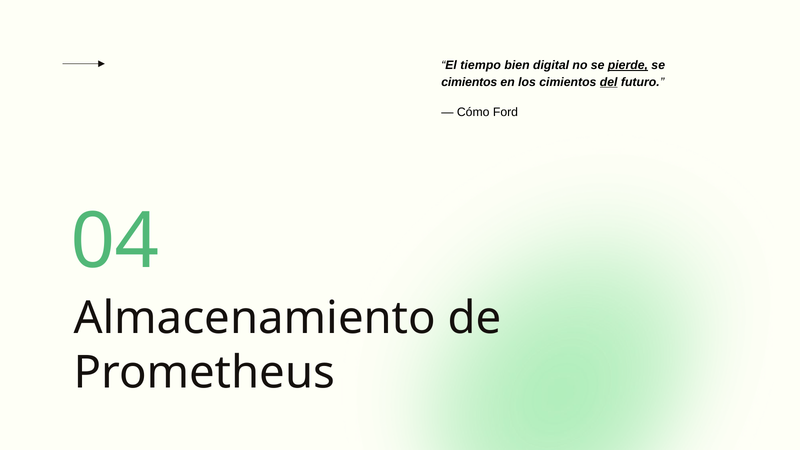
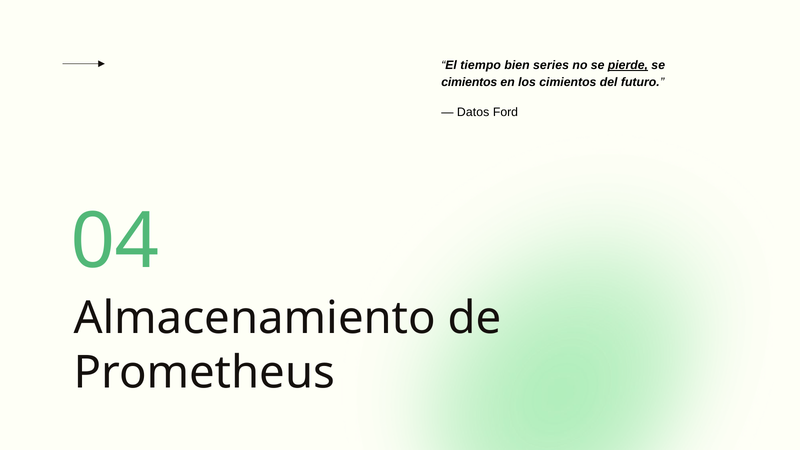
digital: digital -> series
del underline: present -> none
Cómo: Cómo -> Datos
